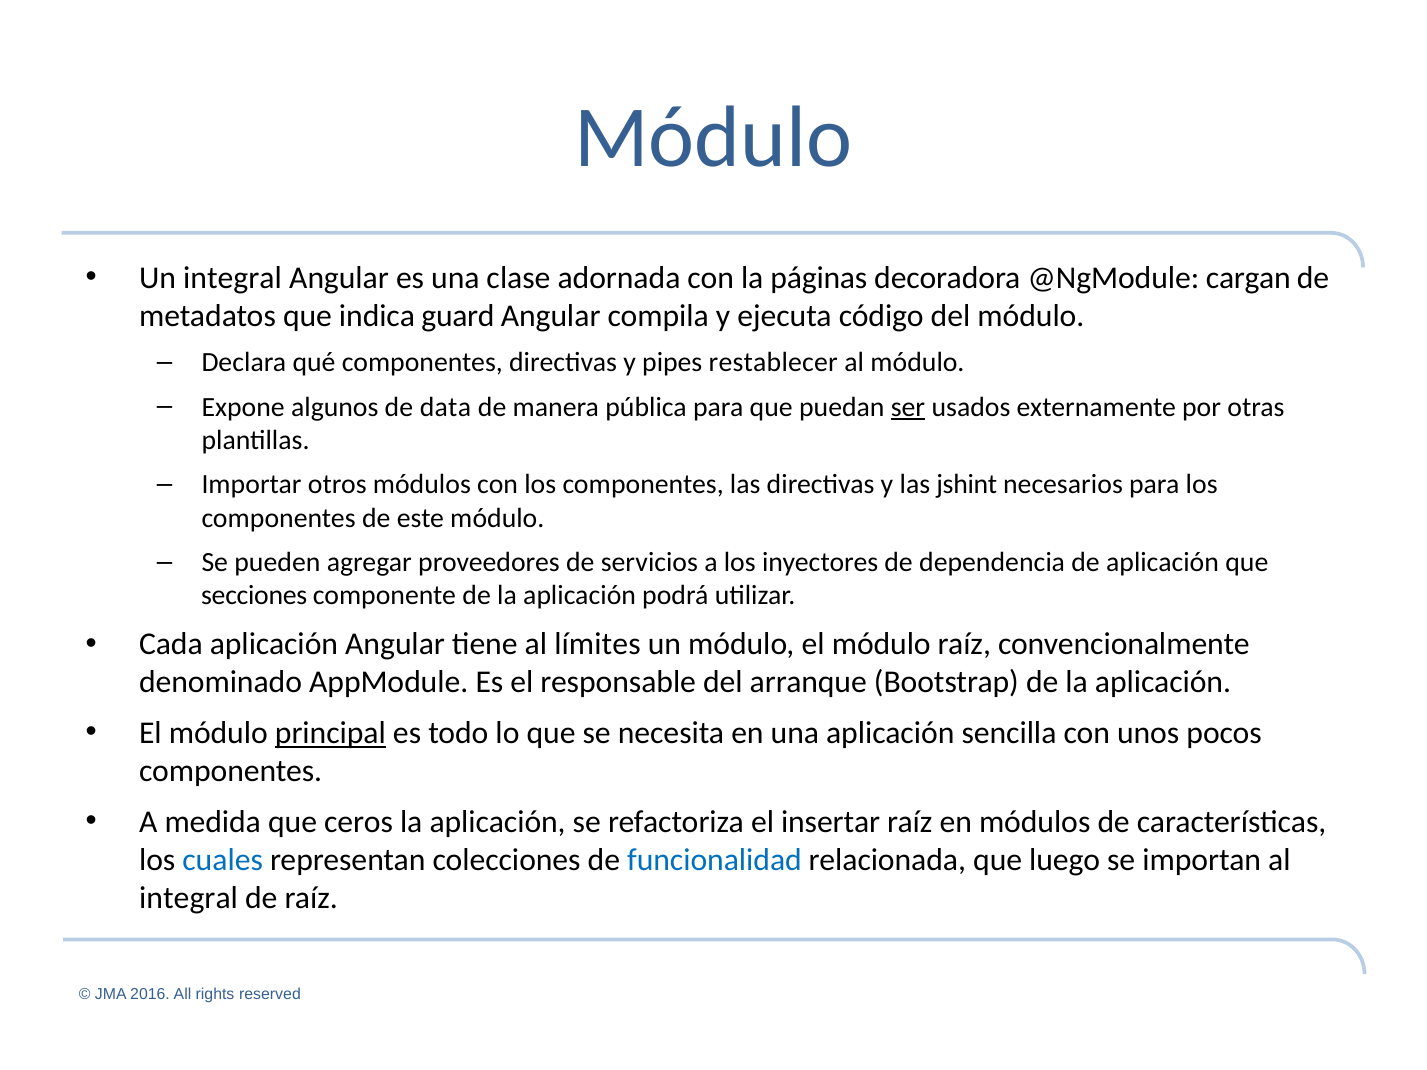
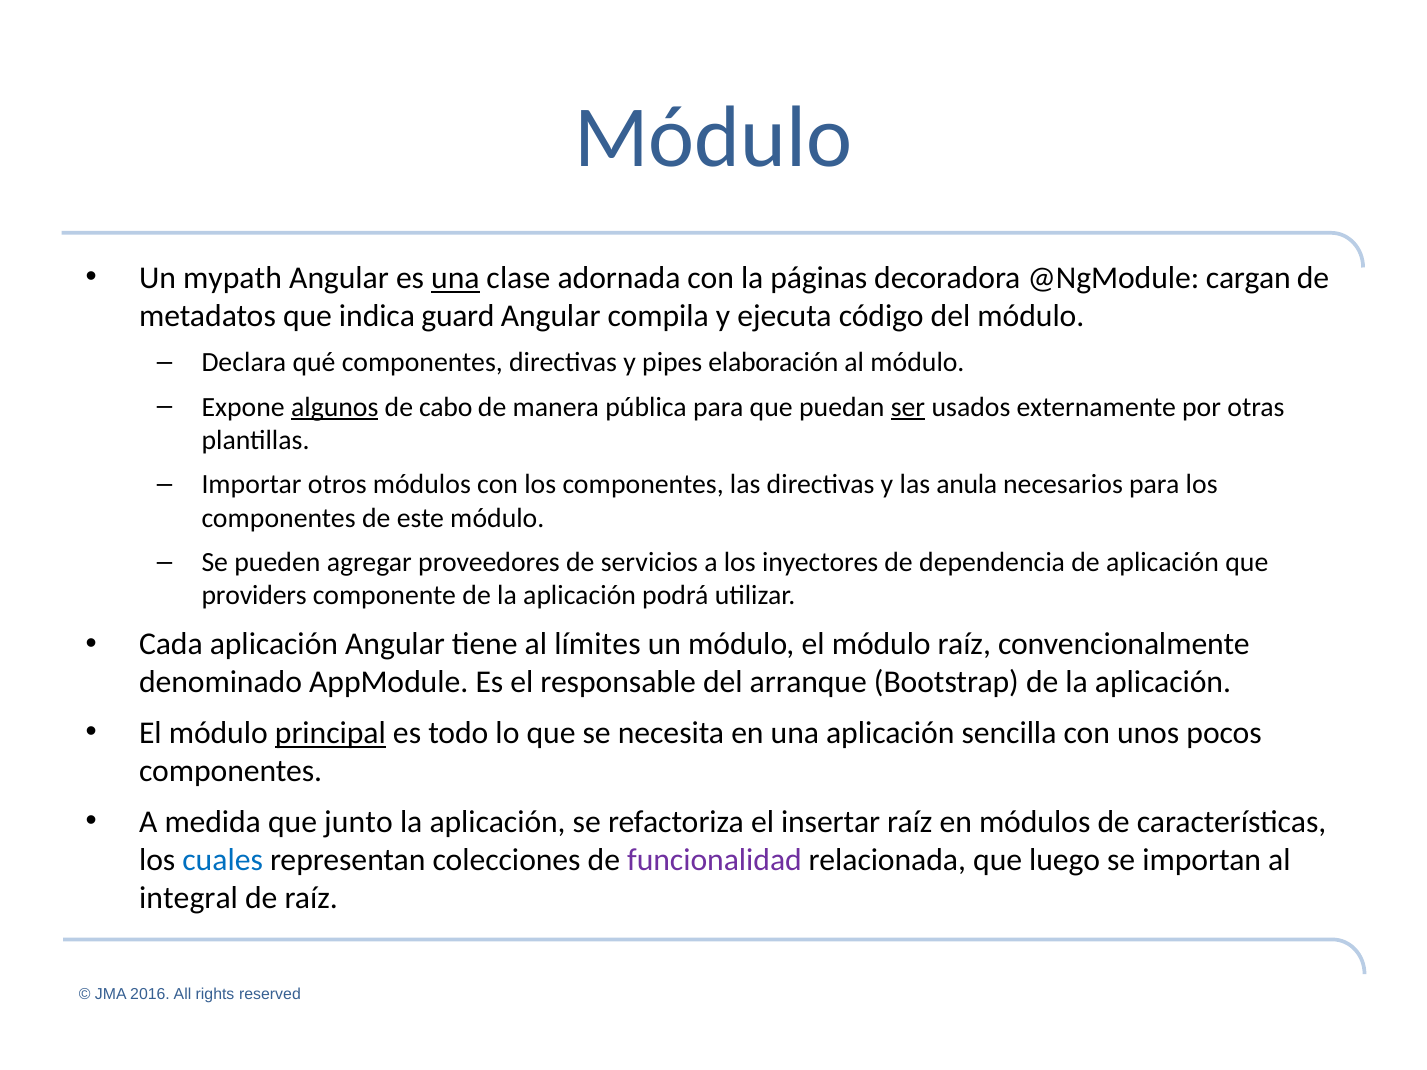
Un integral: integral -> mypath
una at (455, 278) underline: none -> present
restablecer: restablecer -> elaboración
algunos underline: none -> present
data: data -> cabo
jshint: jshint -> anula
secciones: secciones -> providers
ceros: ceros -> junto
funcionalidad colour: blue -> purple
